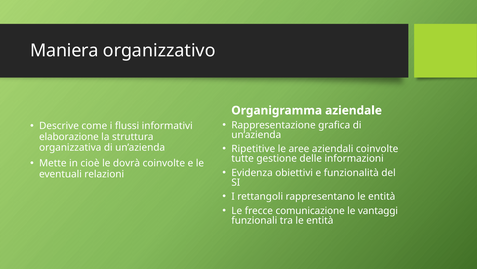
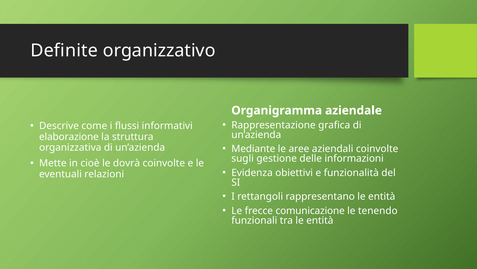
Maniera: Maniera -> Definite
Ripetitive: Ripetitive -> Mediante
tutte: tutte -> sugli
vantaggi: vantaggi -> tenendo
